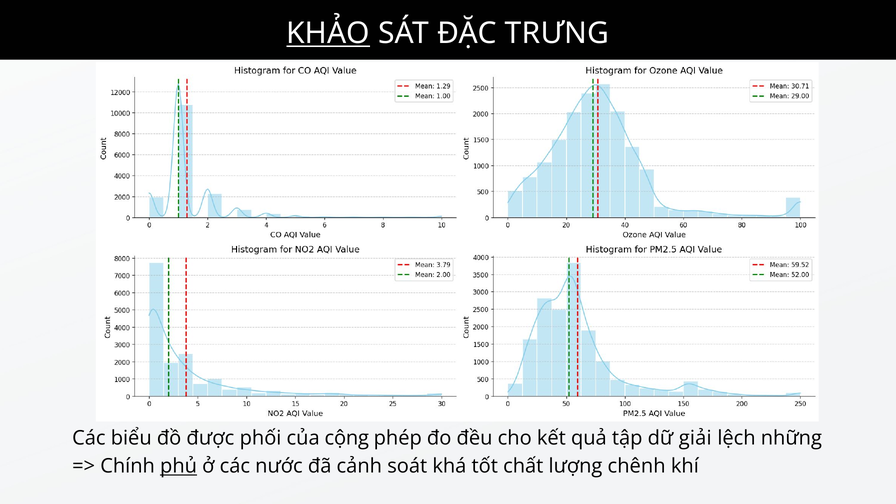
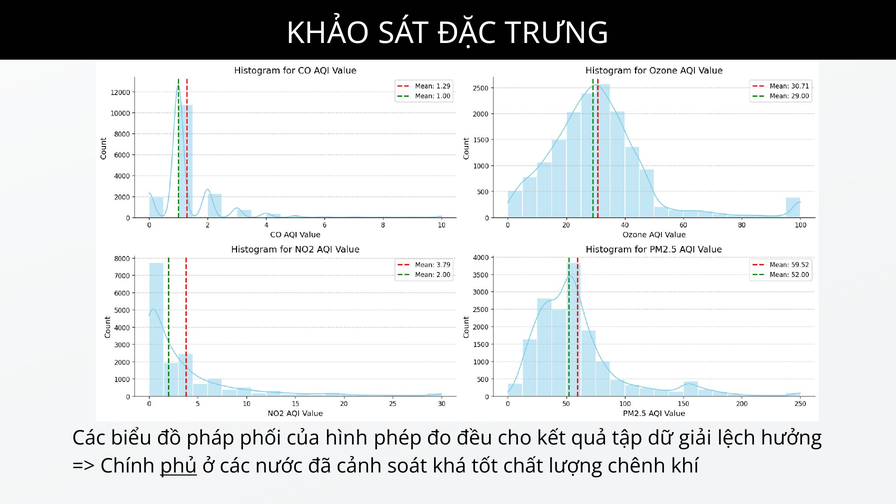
KHẢO underline: present -> none
được: được -> pháp
cộng: cộng -> hình
những: những -> hưởng
